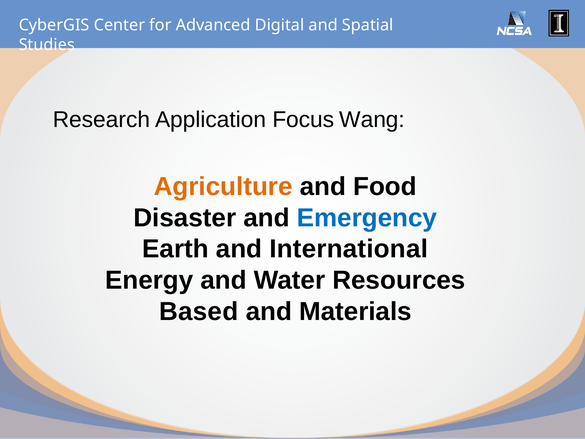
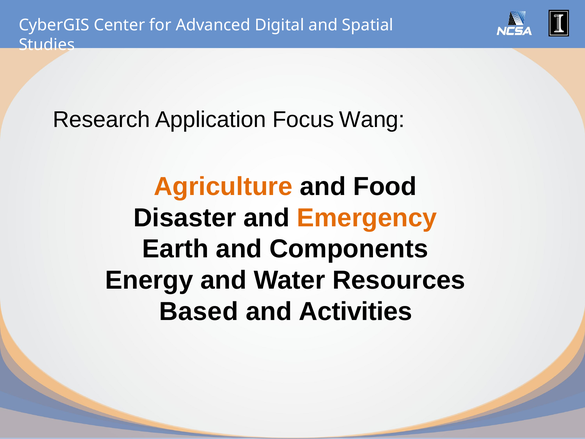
Emergency colour: blue -> orange
International: International -> Components
Materials: Materials -> Activities
